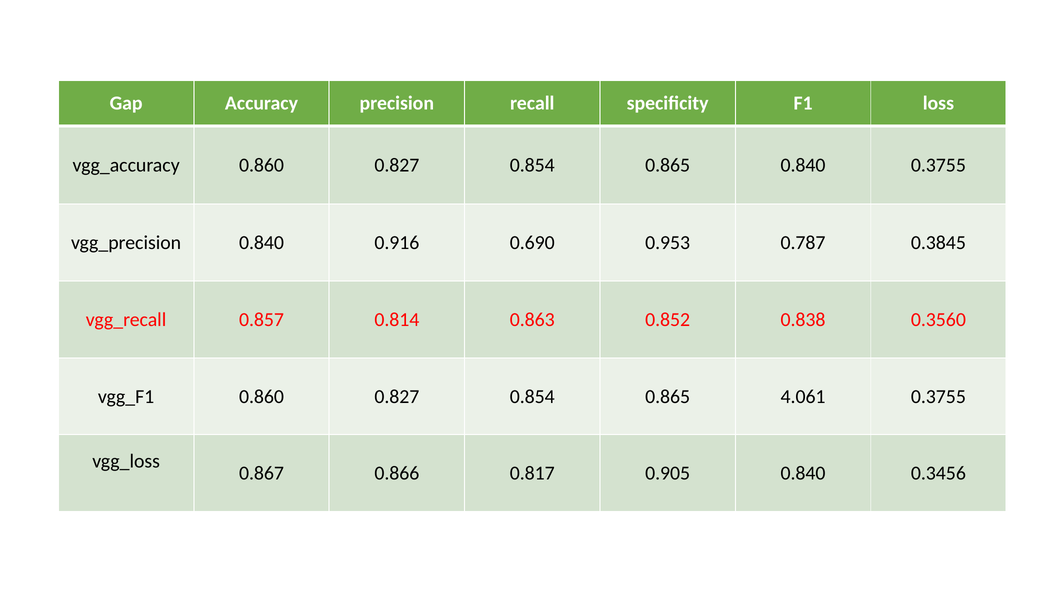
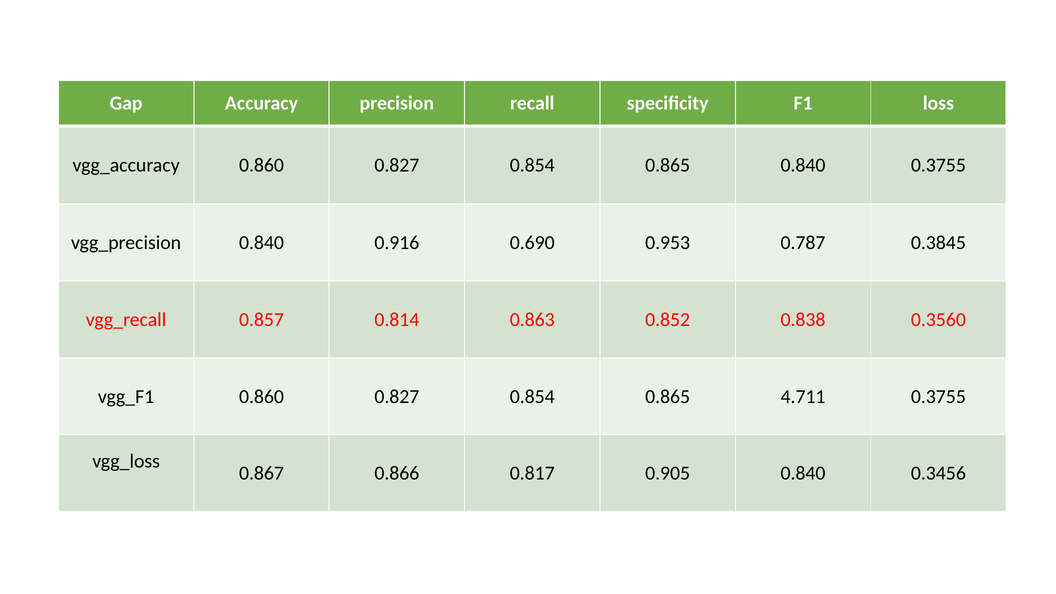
4.061: 4.061 -> 4.711
